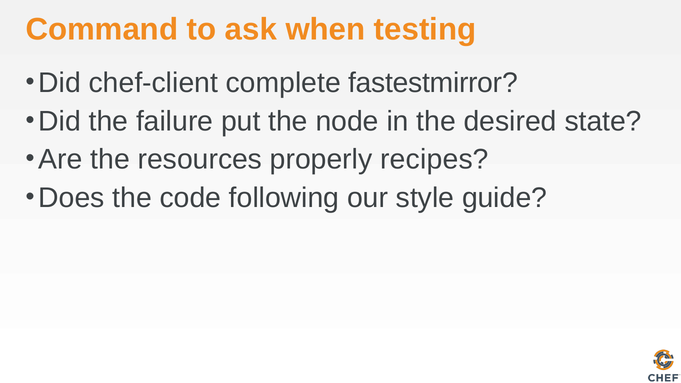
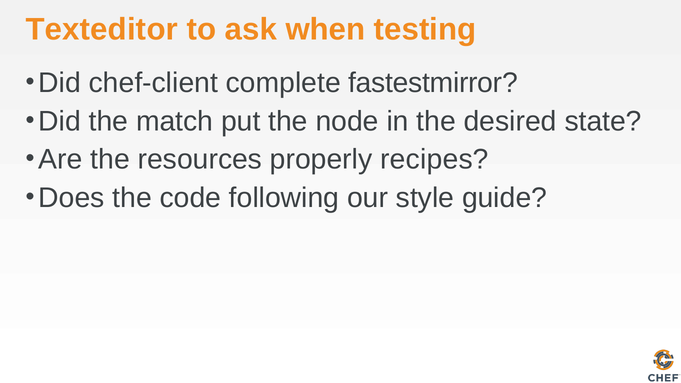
Command: Command -> Texteditor
failure: failure -> match
